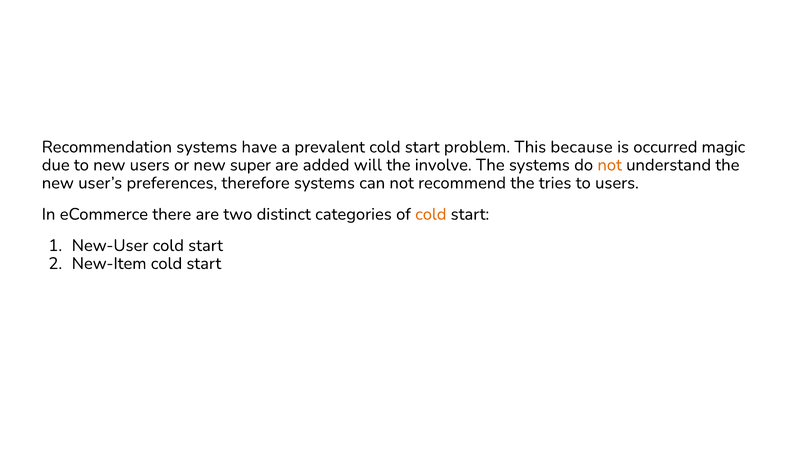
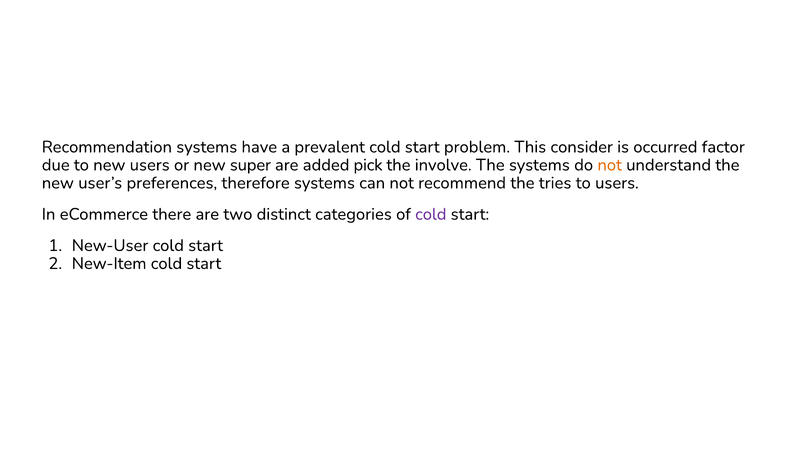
because: because -> consider
magic: magic -> factor
will: will -> pick
cold at (431, 214) colour: orange -> purple
